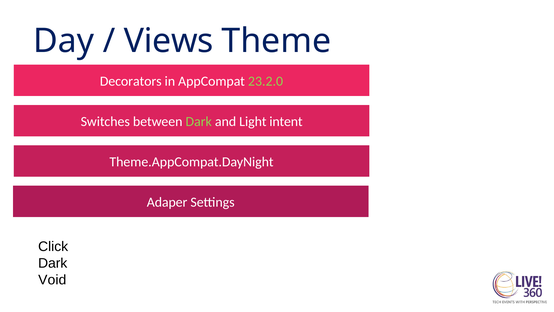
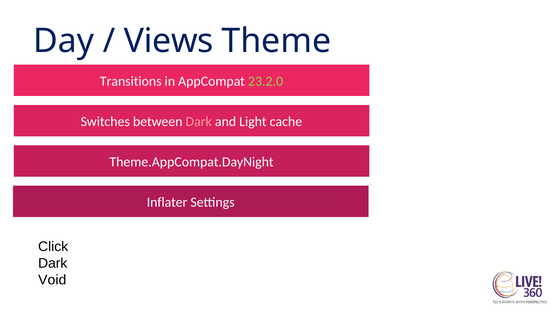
Decorators: Decorators -> Transitions
Dark at (199, 122) colour: light green -> pink
intent: intent -> cache
Adaper: Adaper -> Inflater
